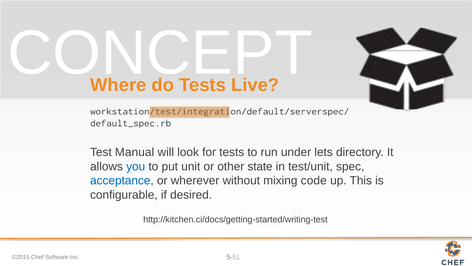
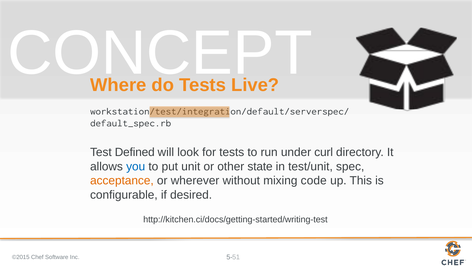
Manual: Manual -> Defined
lets: lets -> curl
acceptance colour: blue -> orange
